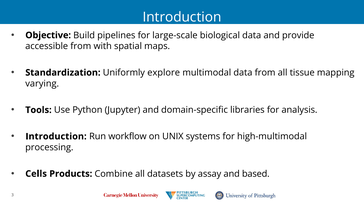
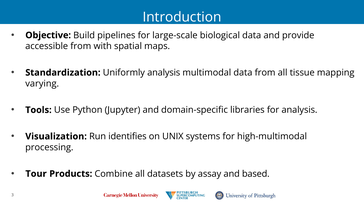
Uniformly explore: explore -> analysis
Introduction at (56, 136): Introduction -> Visualization
workflow: workflow -> identifies
Cells: Cells -> Tour
